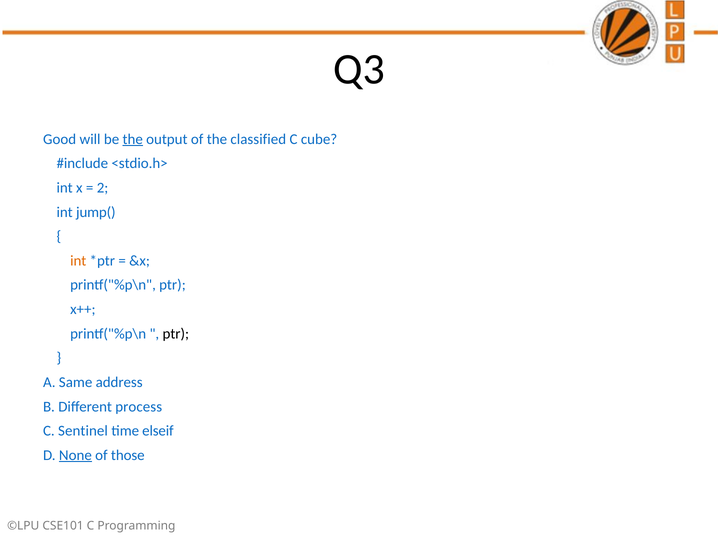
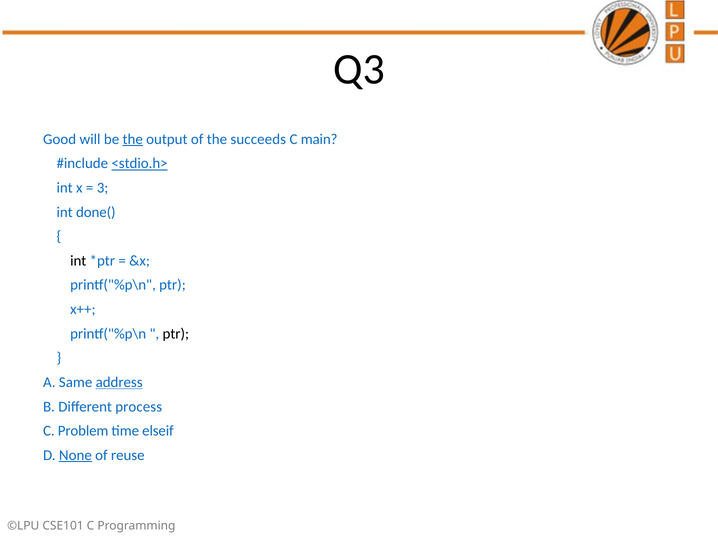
classified: classified -> succeeds
cube: cube -> main
<stdio.h> underline: none -> present
2: 2 -> 3
jump(: jump( -> done(
int at (78, 261) colour: orange -> black
address underline: none -> present
Sentinel: Sentinel -> Problem
those: those -> reuse
